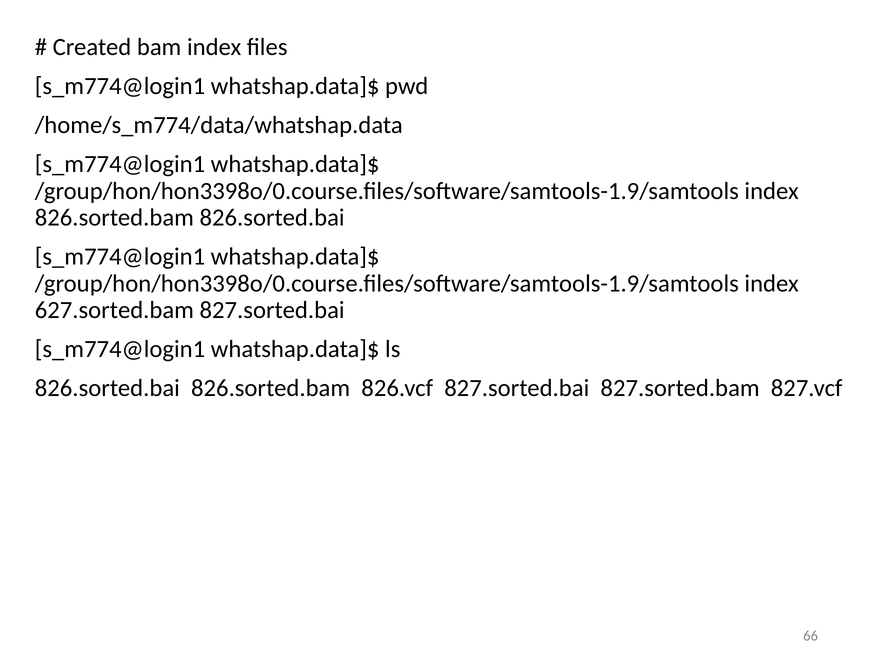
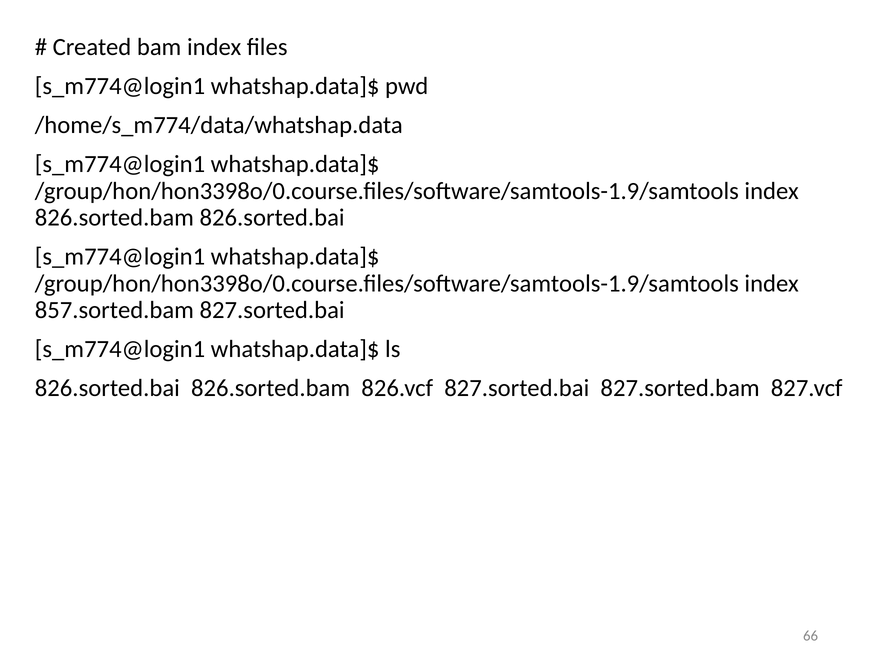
627.sorted.bam: 627.sorted.bam -> 857.sorted.bam
